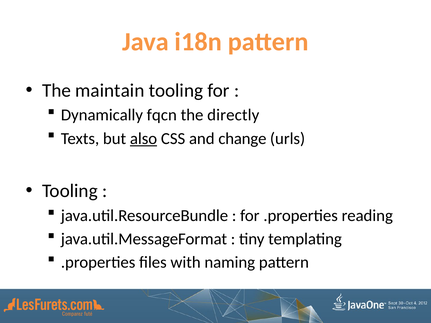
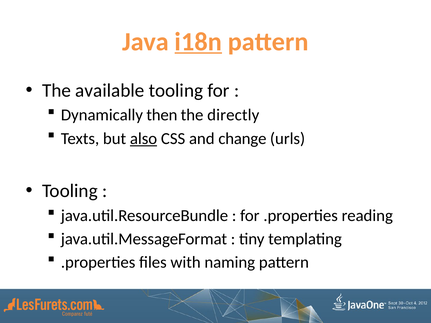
i18n underline: none -> present
maintain: maintain -> available
fqcn: fqcn -> then
